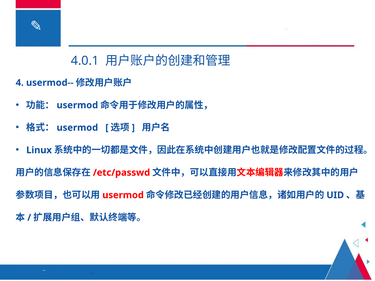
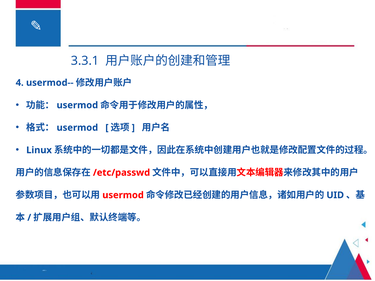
4.0.1: 4.0.1 -> 3.3.1
